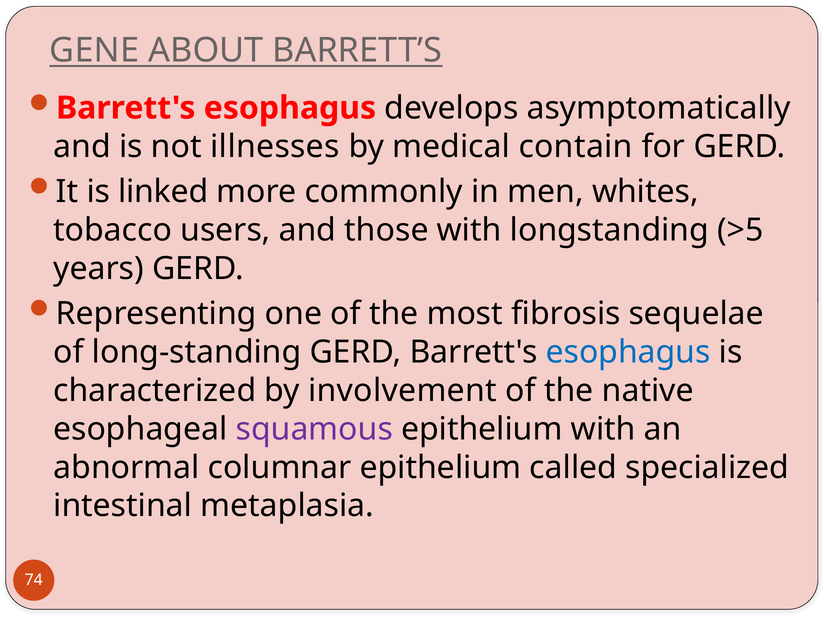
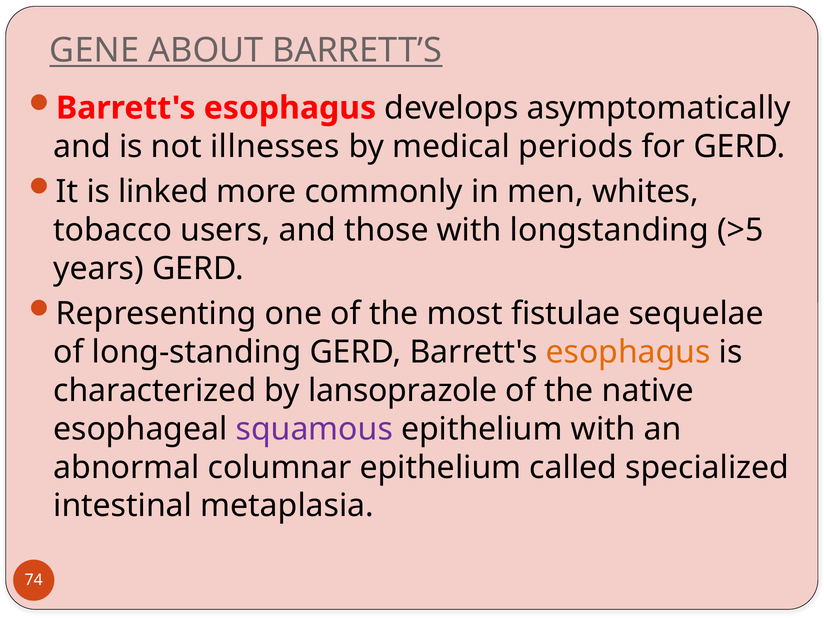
contain: contain -> periods
fibrosis: fibrosis -> fistulae
esophagus at (628, 352) colour: blue -> orange
involvement: involvement -> lansoprazole
